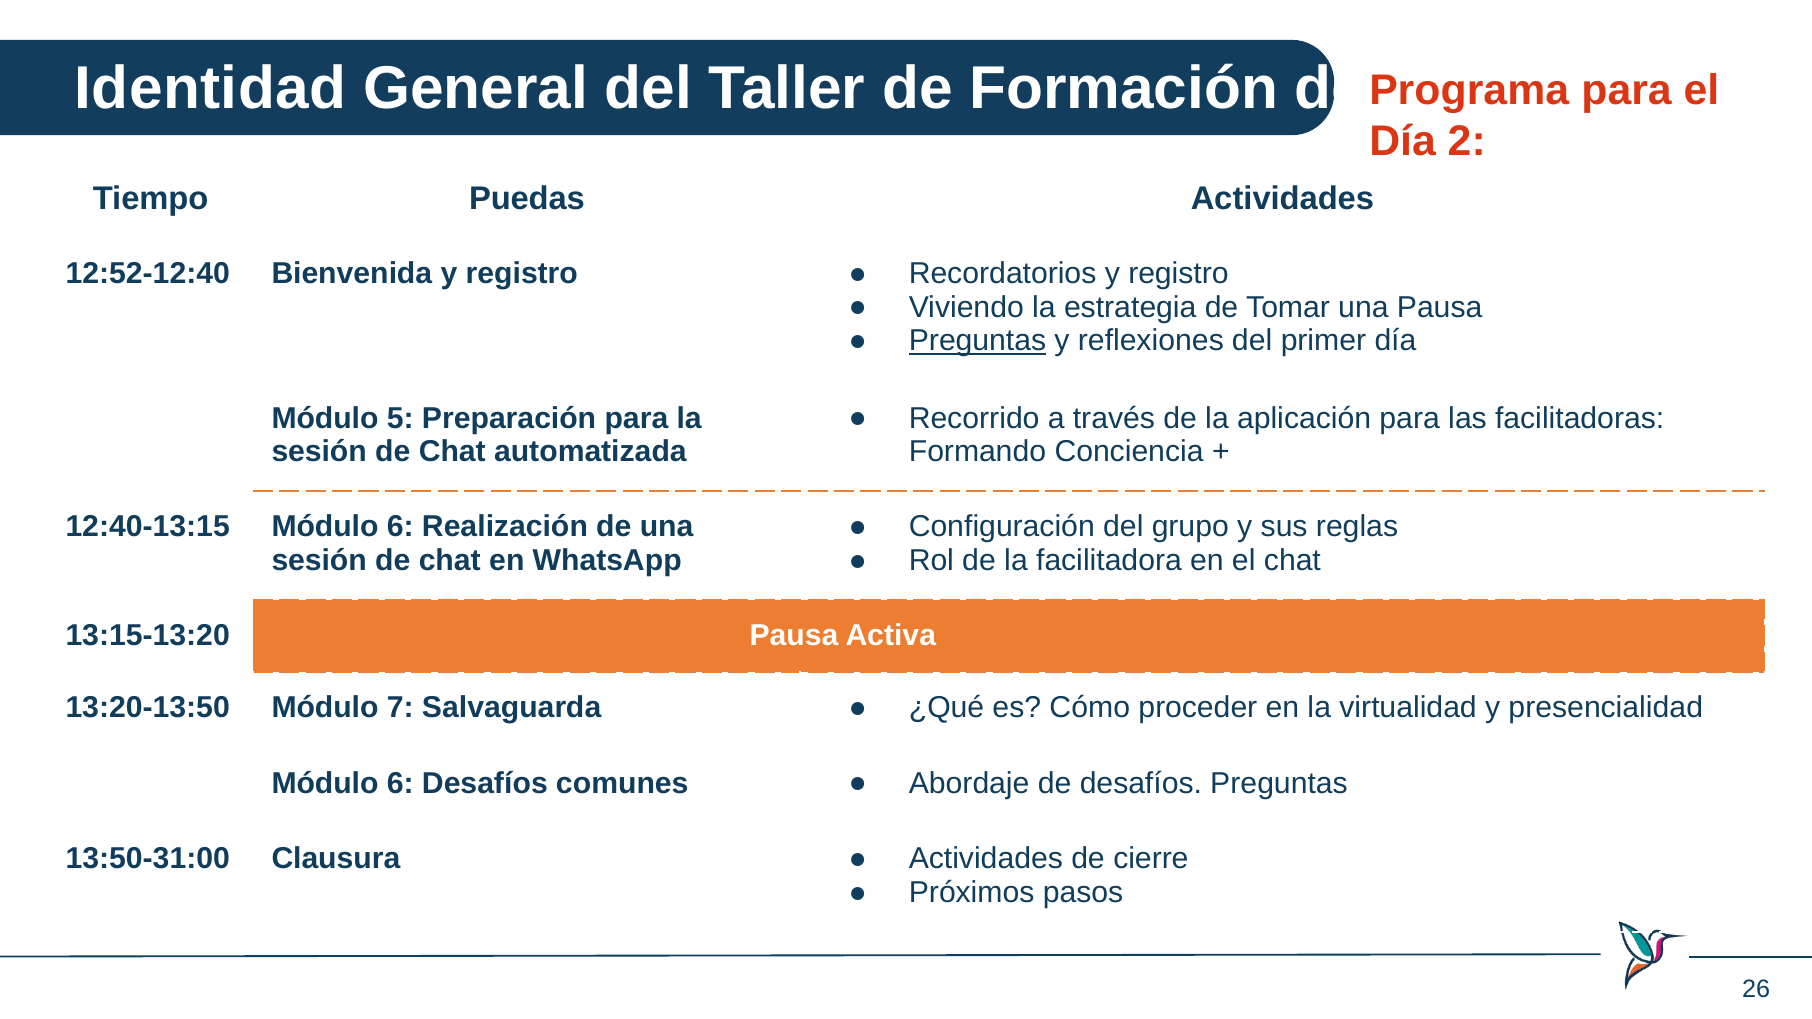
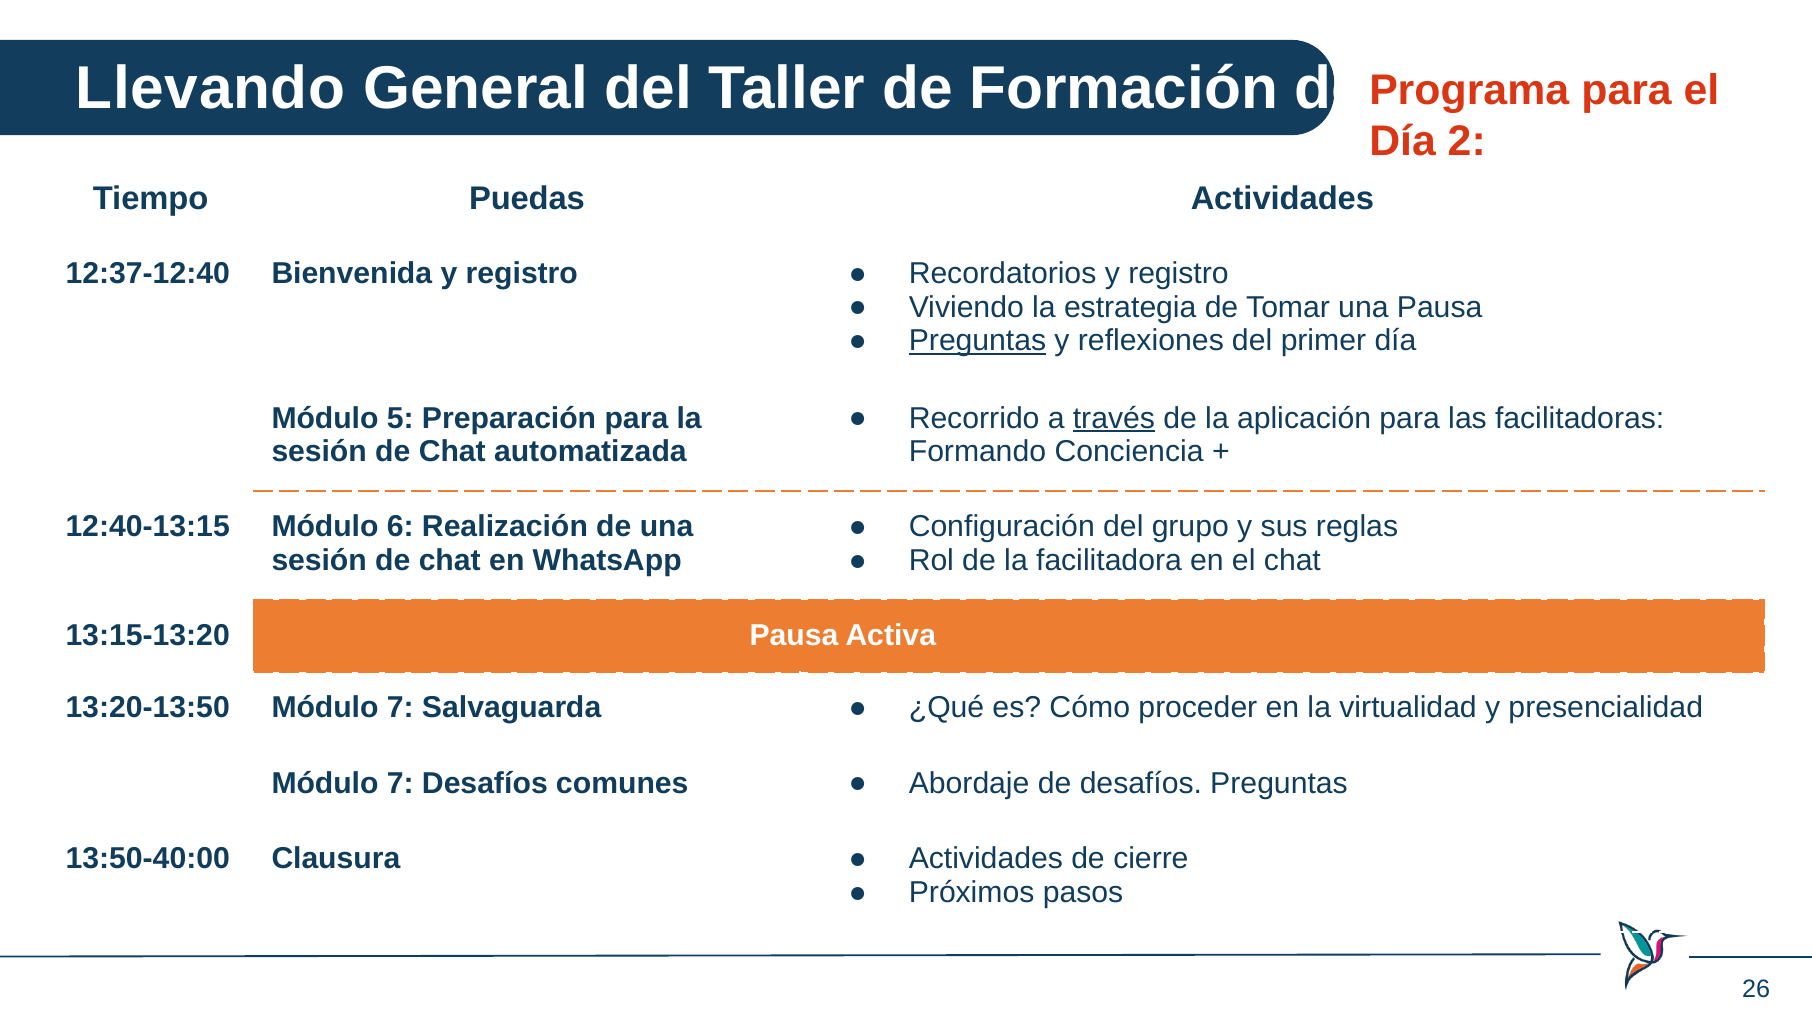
Identidad: Identidad -> Llevando
12:52-12:40: 12:52-12:40 -> 12:37-12:40
través underline: none -> present
6 at (400, 783): 6 -> 7
13:50-31:00: 13:50-31:00 -> 13:50-40:00
